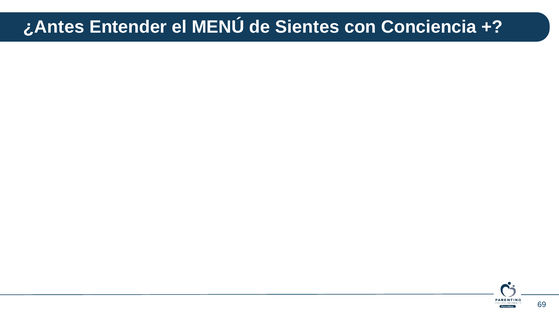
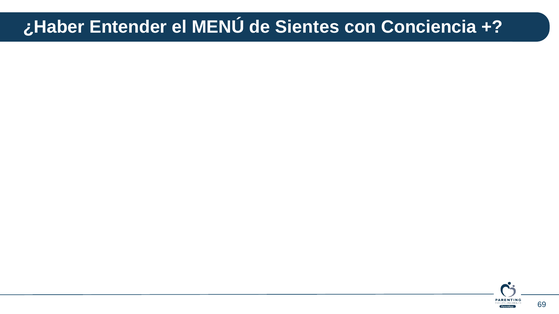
¿Antes: ¿Antes -> ¿Haber
